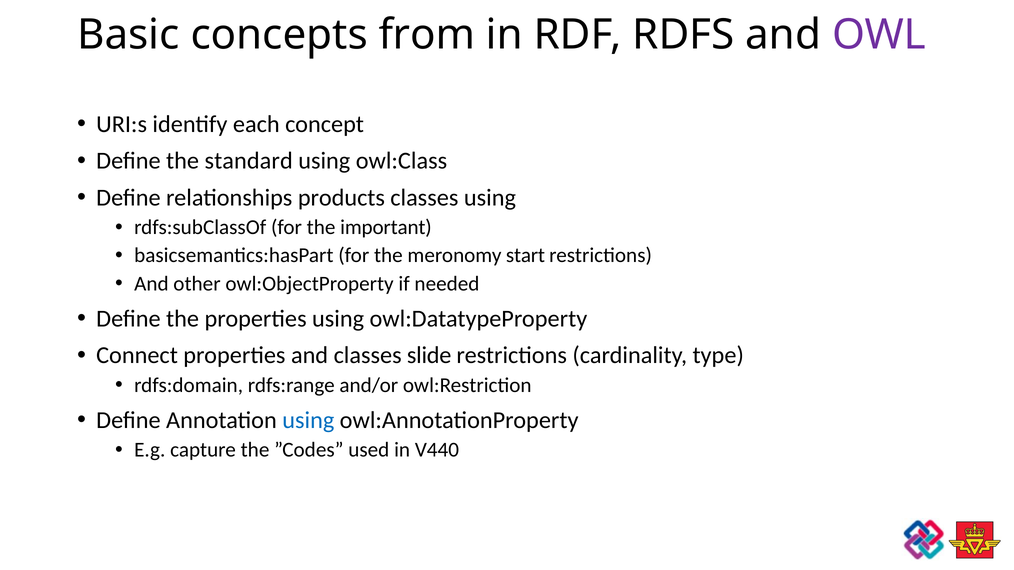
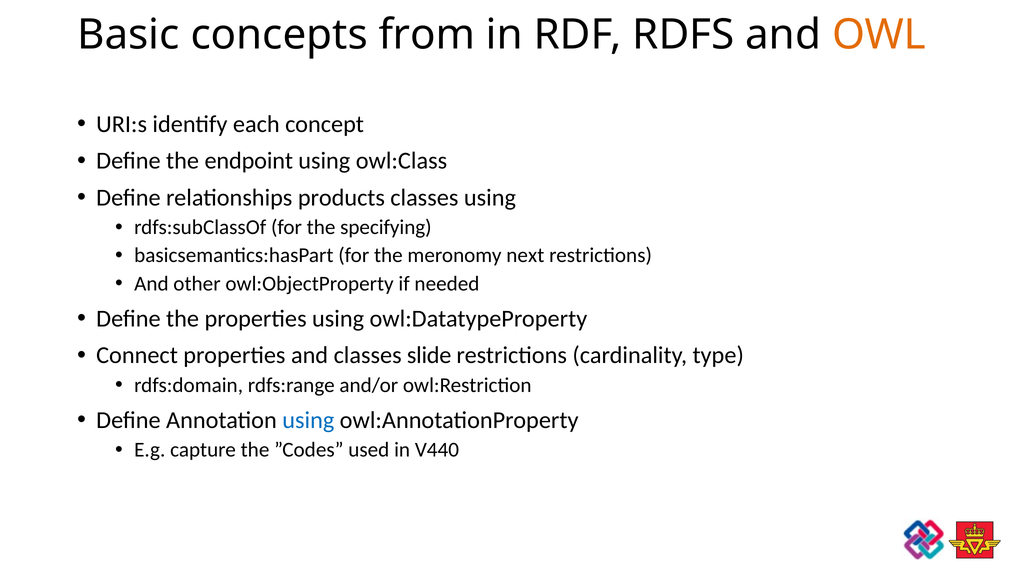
OWL colour: purple -> orange
standard: standard -> endpoint
important: important -> specifying
start: start -> next
